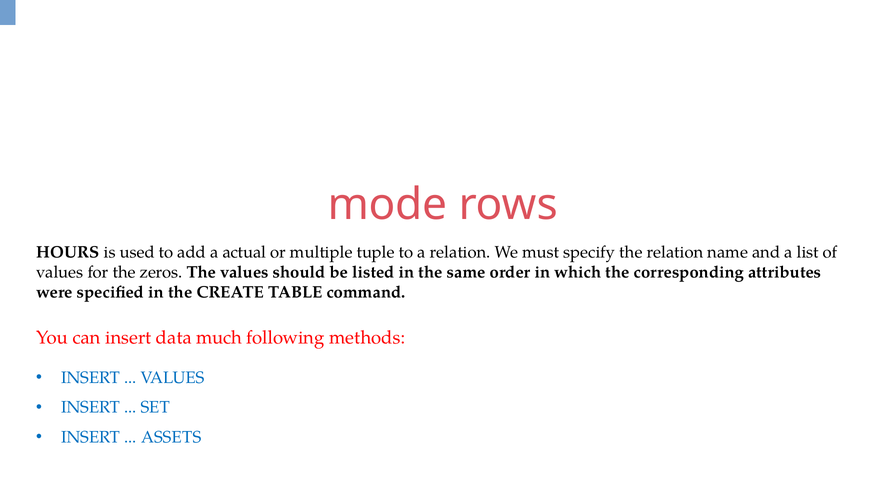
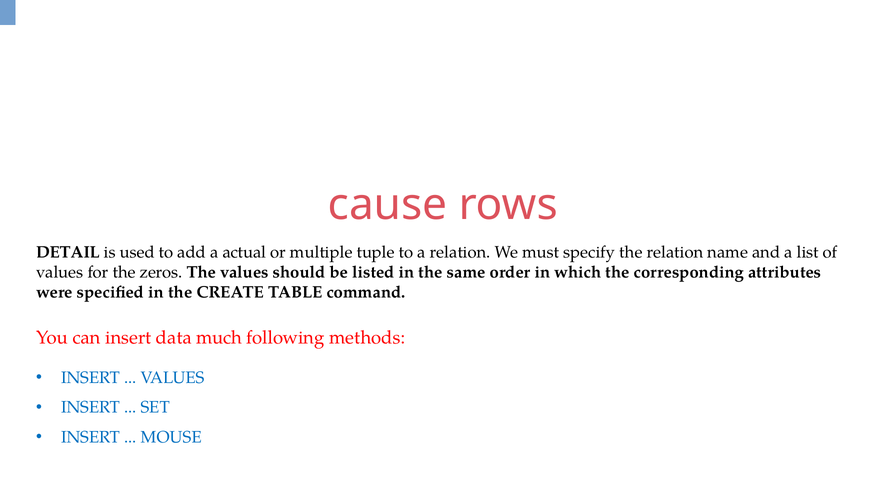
mode: mode -> cause
HOURS: HOURS -> DETAIL
ASSETS: ASSETS -> MOUSE
